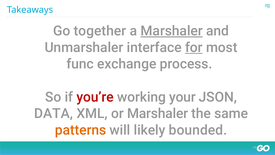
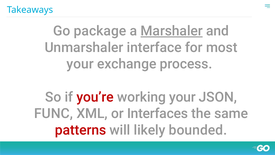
together: together -> package
for underline: present -> none
func at (80, 64): func -> your
DATA: DATA -> FUNC
or Marshaler: Marshaler -> Interfaces
patterns colour: orange -> red
